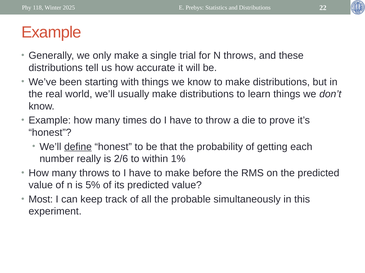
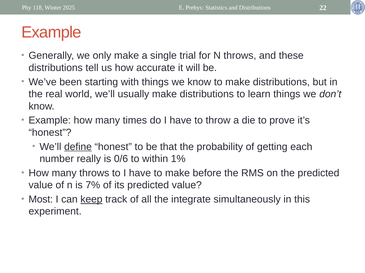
2/6: 2/6 -> 0/6
5%: 5% -> 7%
keep underline: none -> present
probable: probable -> integrate
